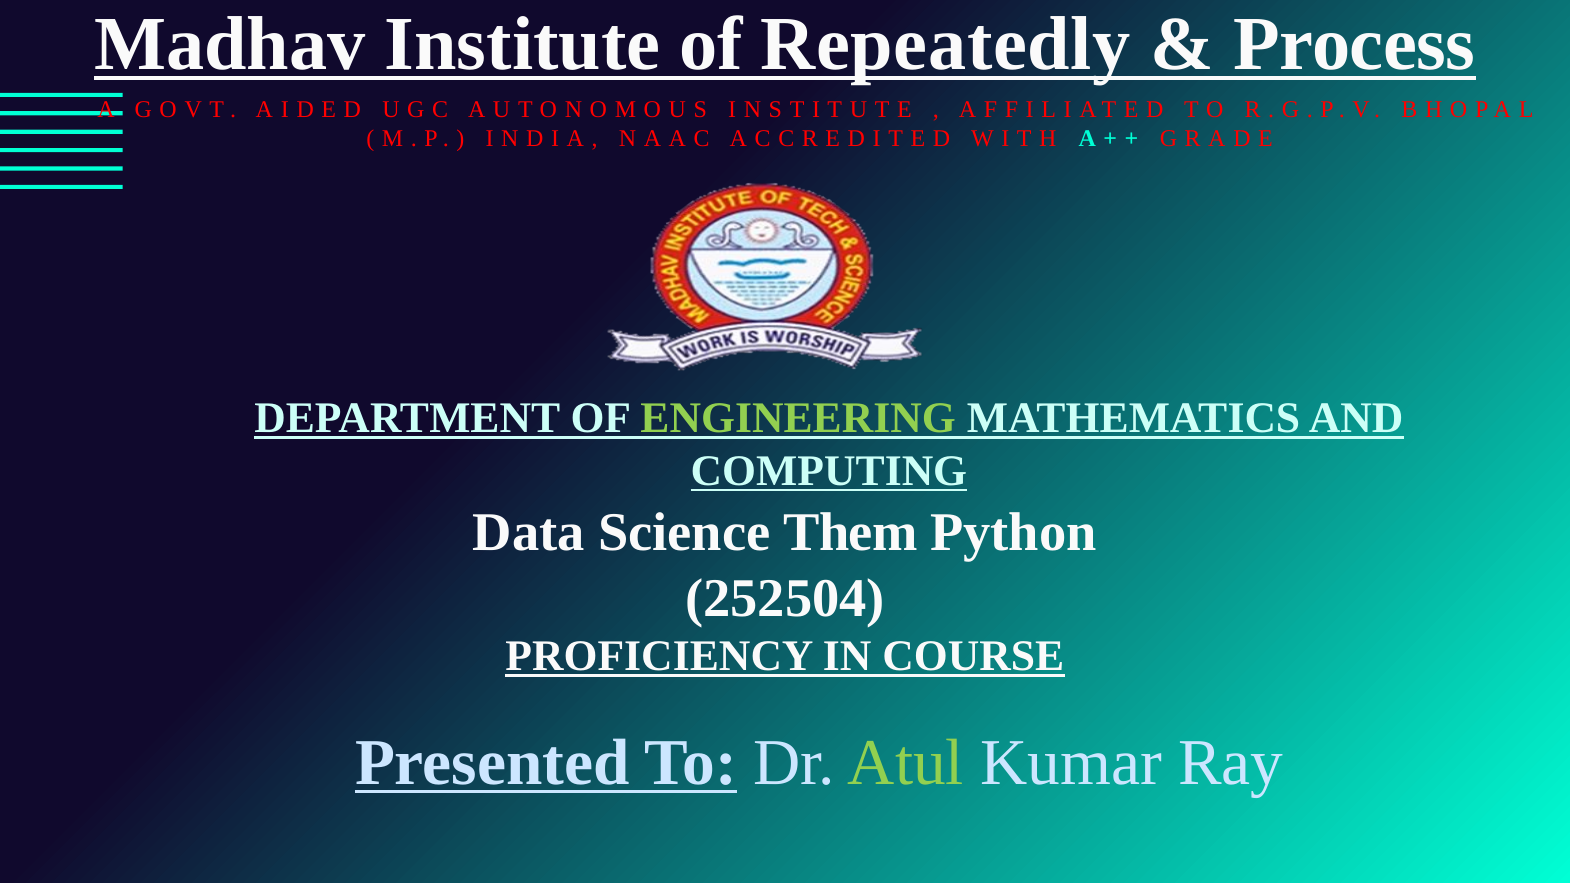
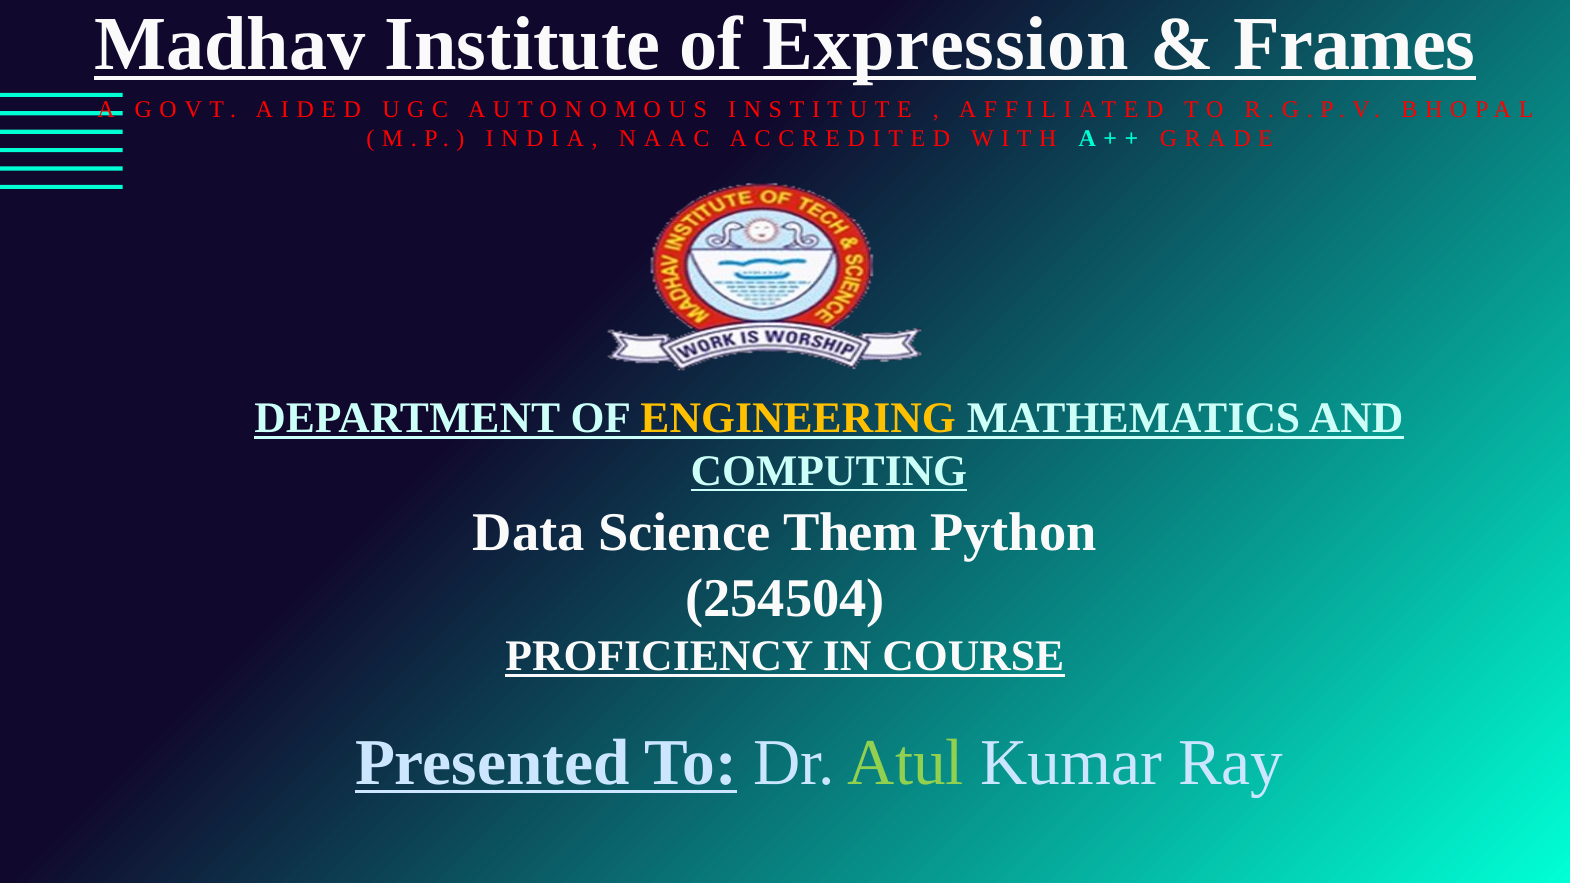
Repeatedly: Repeatedly -> Expression
Process: Process -> Frames
ENGINEERING colour: light green -> yellow
252504: 252504 -> 254504
